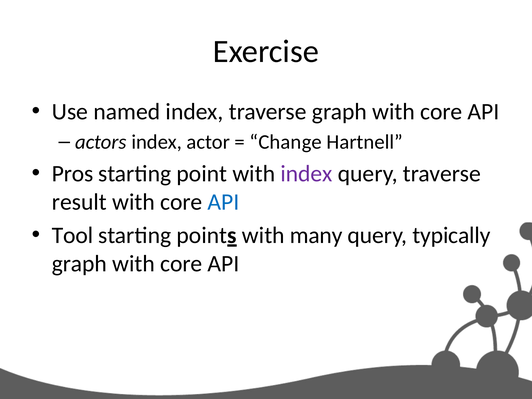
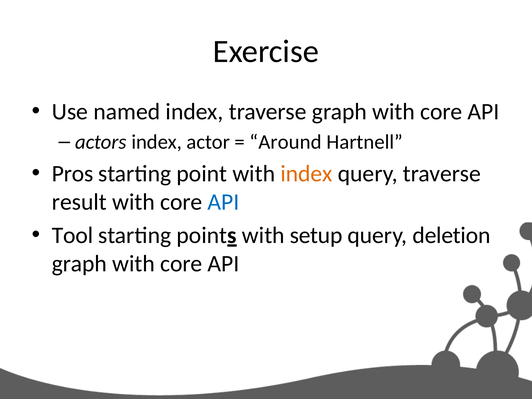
Change: Change -> Around
index at (306, 174) colour: purple -> orange
many: many -> setup
typically: typically -> deletion
